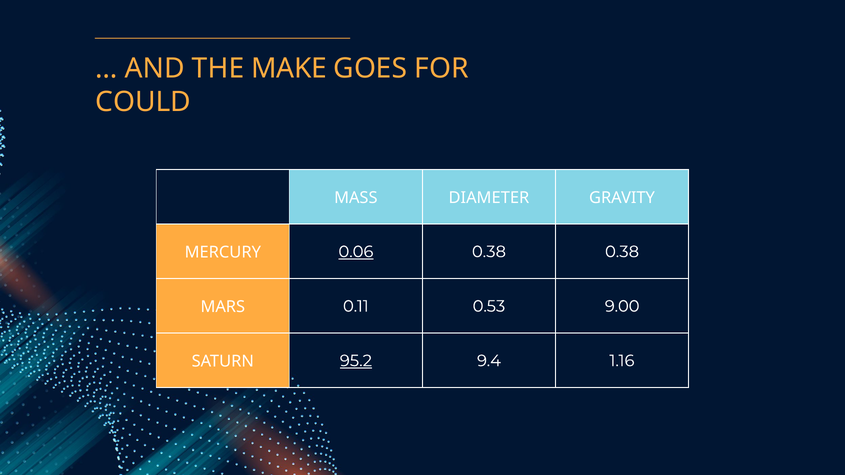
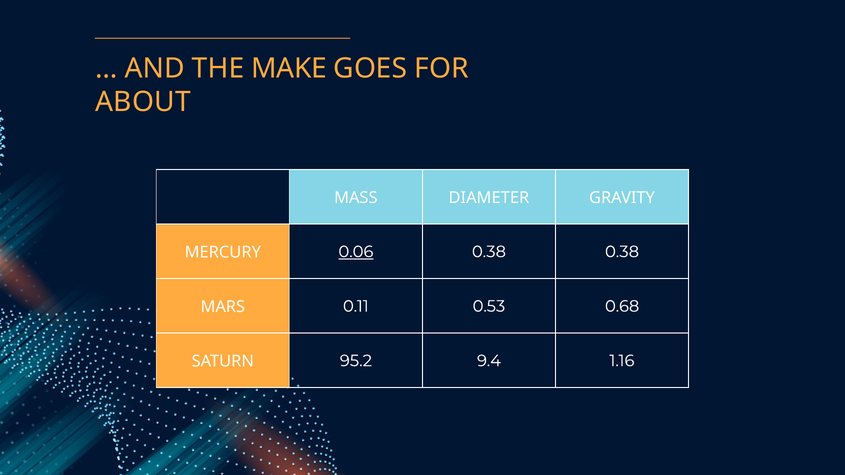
COULD: COULD -> ABOUT
9.00: 9.00 -> 0.68
95.2 underline: present -> none
